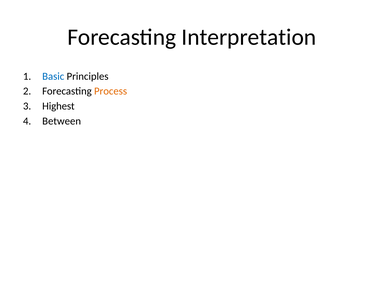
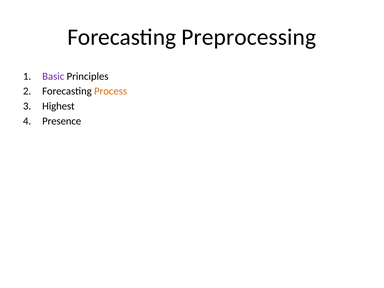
Interpretation: Interpretation -> Preprocessing
Basic colour: blue -> purple
Between: Between -> Presence
